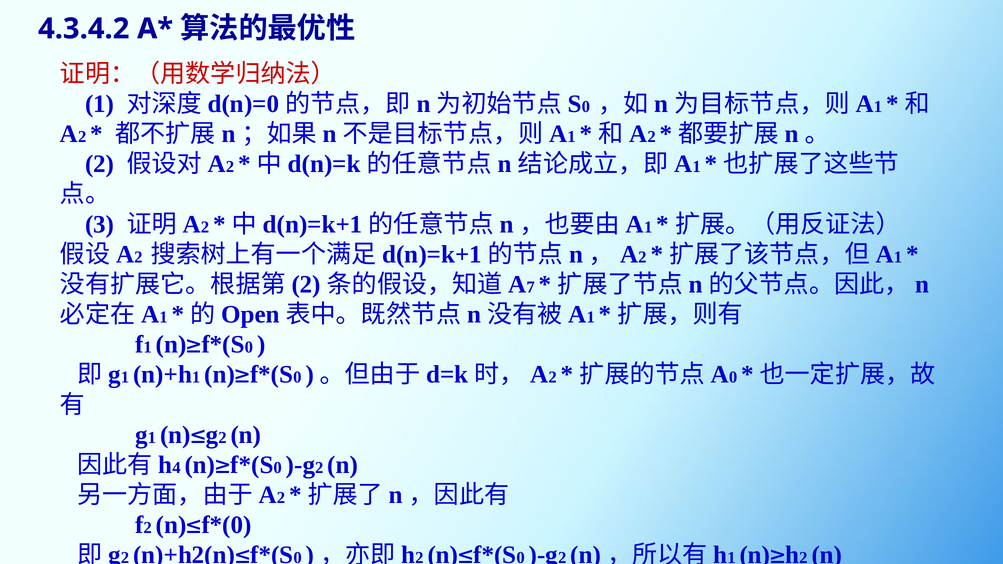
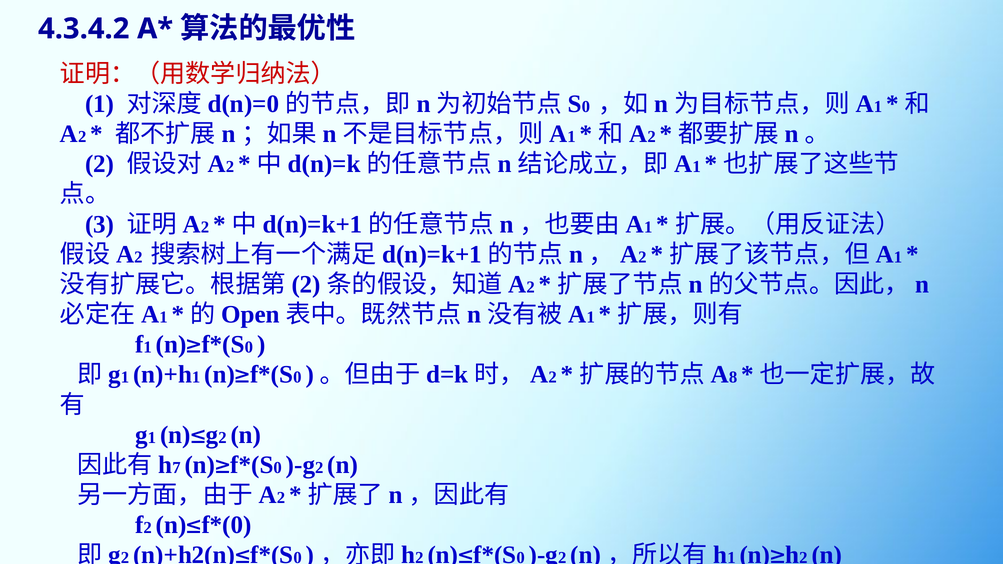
7 at (531, 287): 7 -> 2
0 at (733, 378): 0 -> 8
4: 4 -> 7
